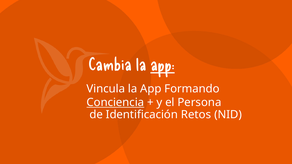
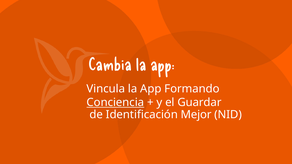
app at (162, 65) underline: present -> none
Persona: Persona -> Guardar
Retos: Retos -> Mejor
